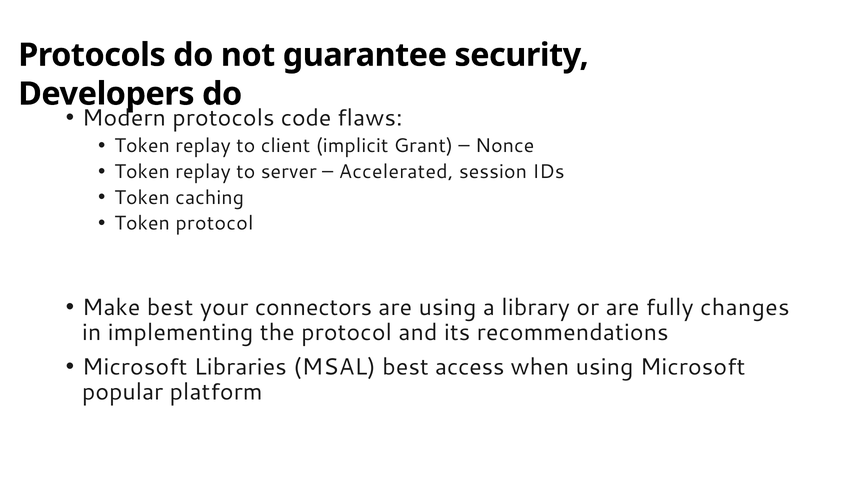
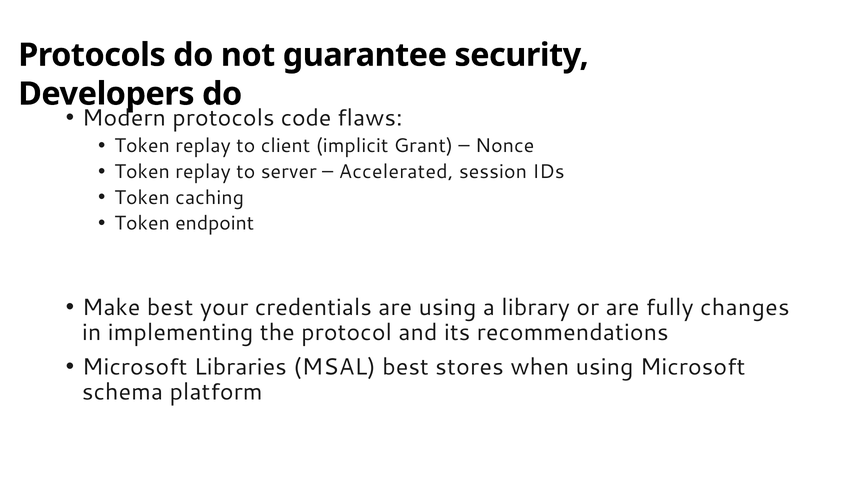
Token protocol: protocol -> endpoint
connectors: connectors -> credentials
access: access -> stores
popular: popular -> schema
